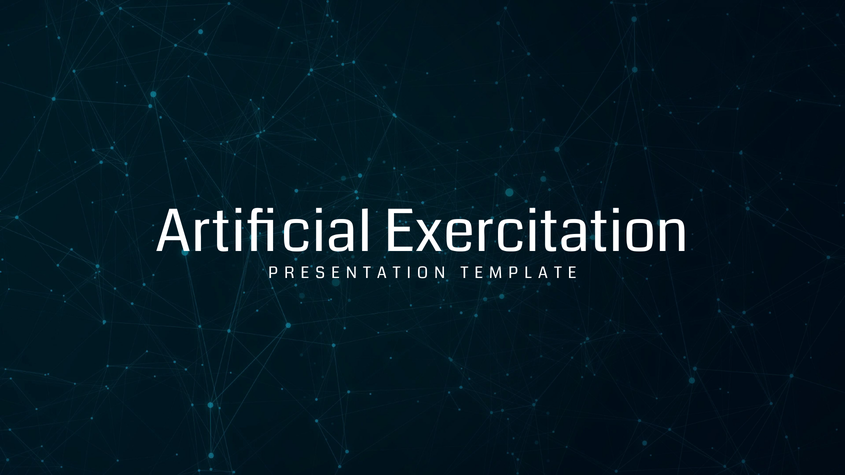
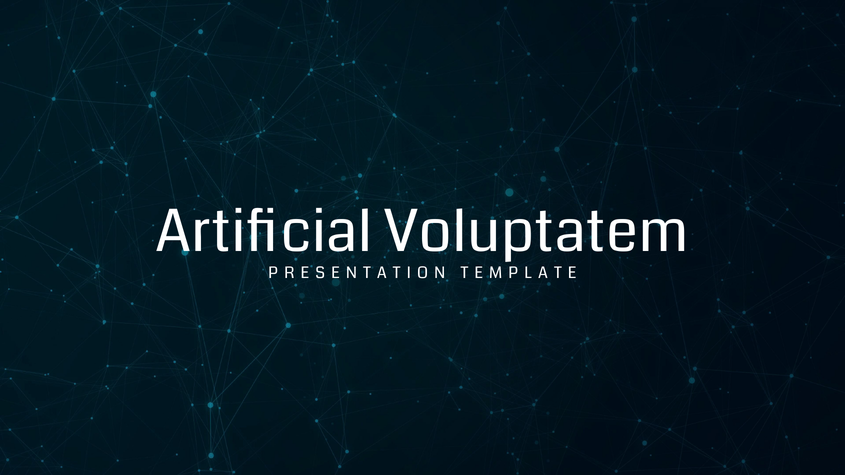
Exercitation: Exercitation -> Voluptatem
